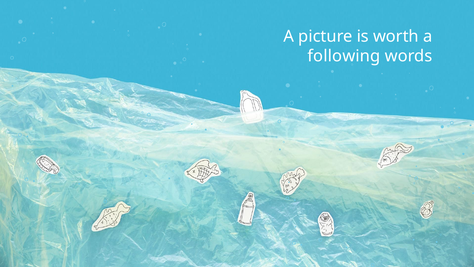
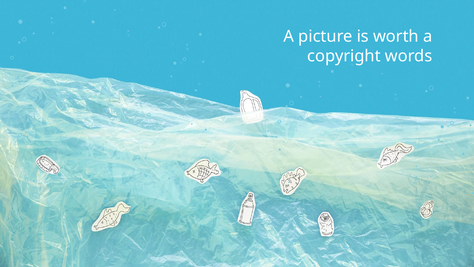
following: following -> copyright
